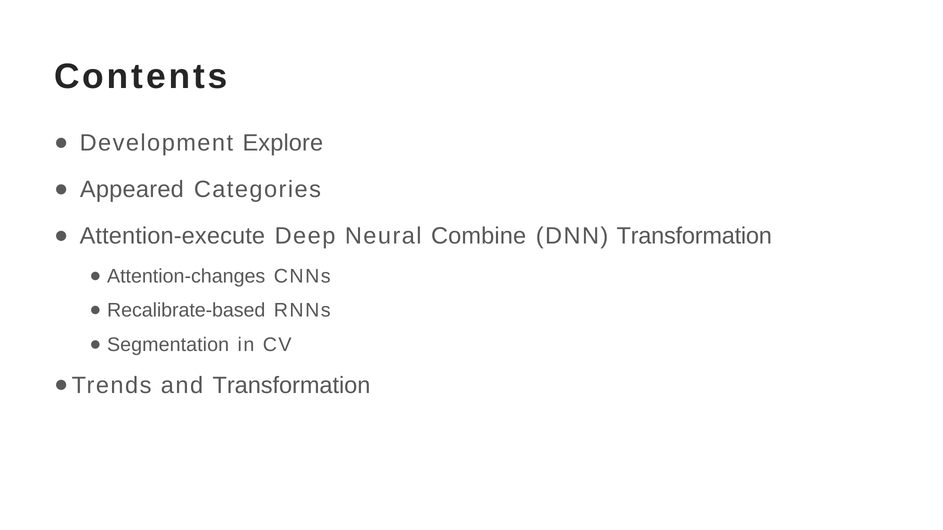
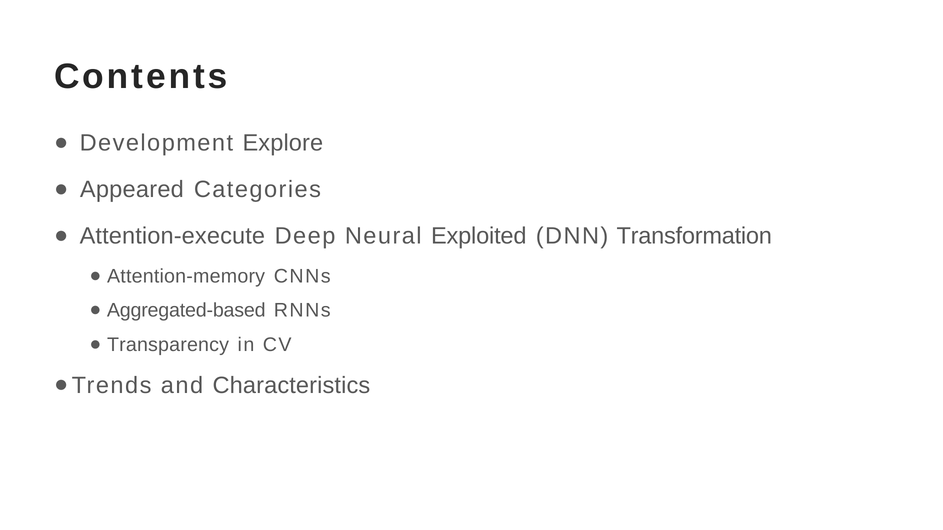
Combine: Combine -> Exploited
Attention-changes: Attention-changes -> Attention-memory
Recalibrate-based: Recalibrate-based -> Aggregated-based
Segmentation: Segmentation -> Transparency
and Transformation: Transformation -> Characteristics
